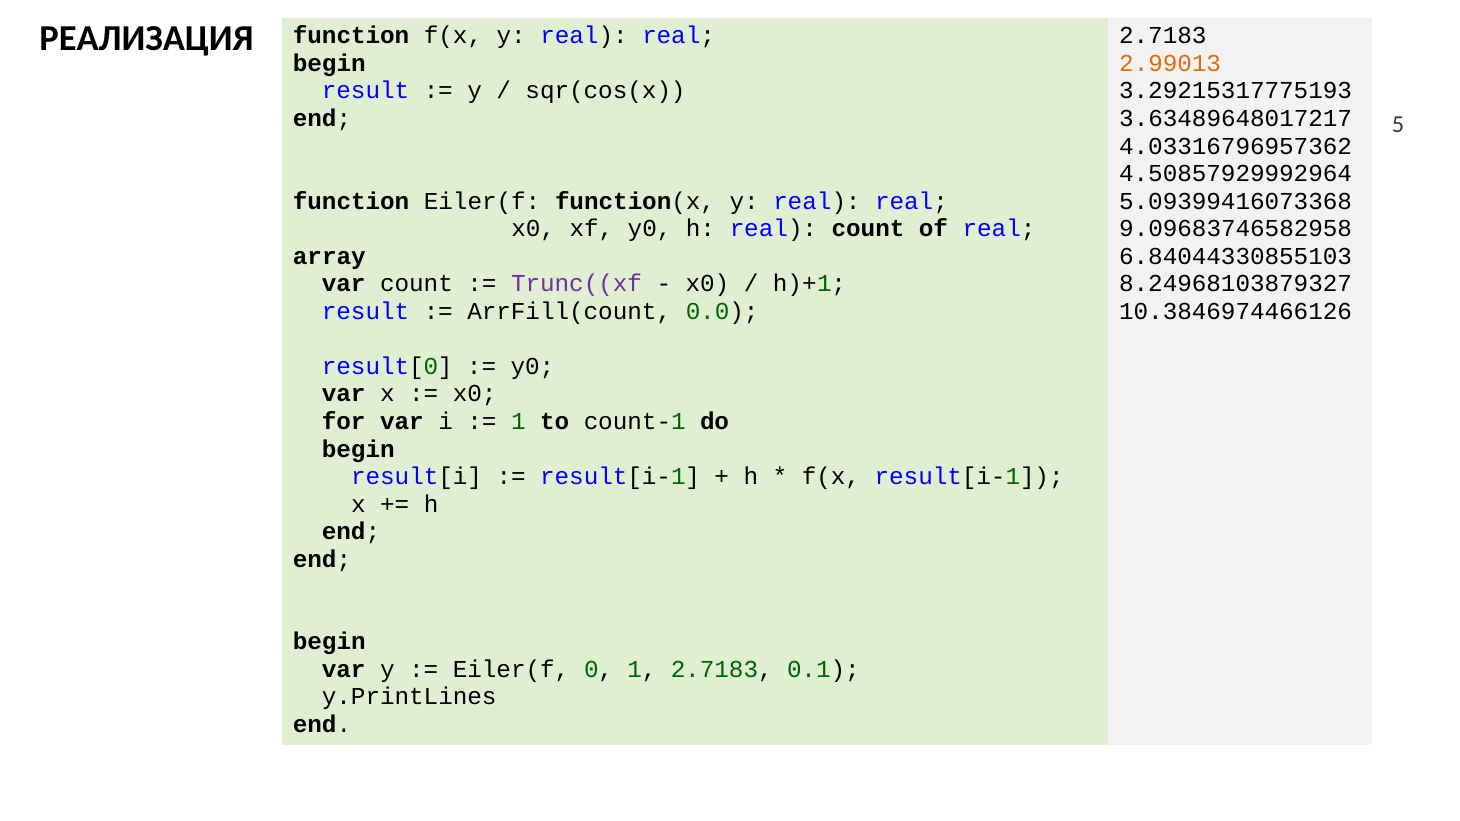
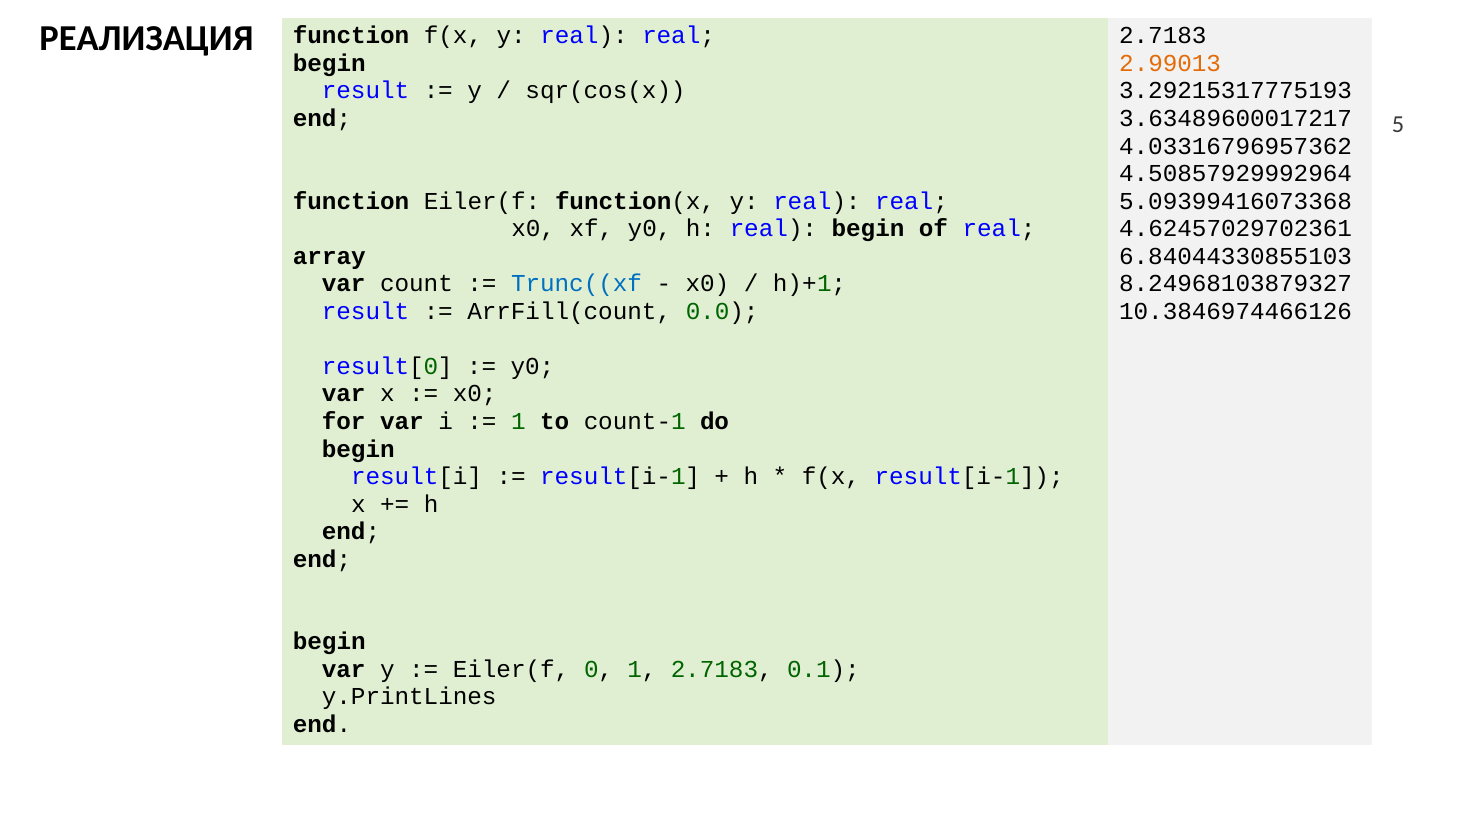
3.63489648017217: 3.63489648017217 -> 3.63489600017217
h real count: count -> begin
9.09683746582958: 9.09683746582958 -> 4.62457029702361
Trunc((xf colour: purple -> blue
